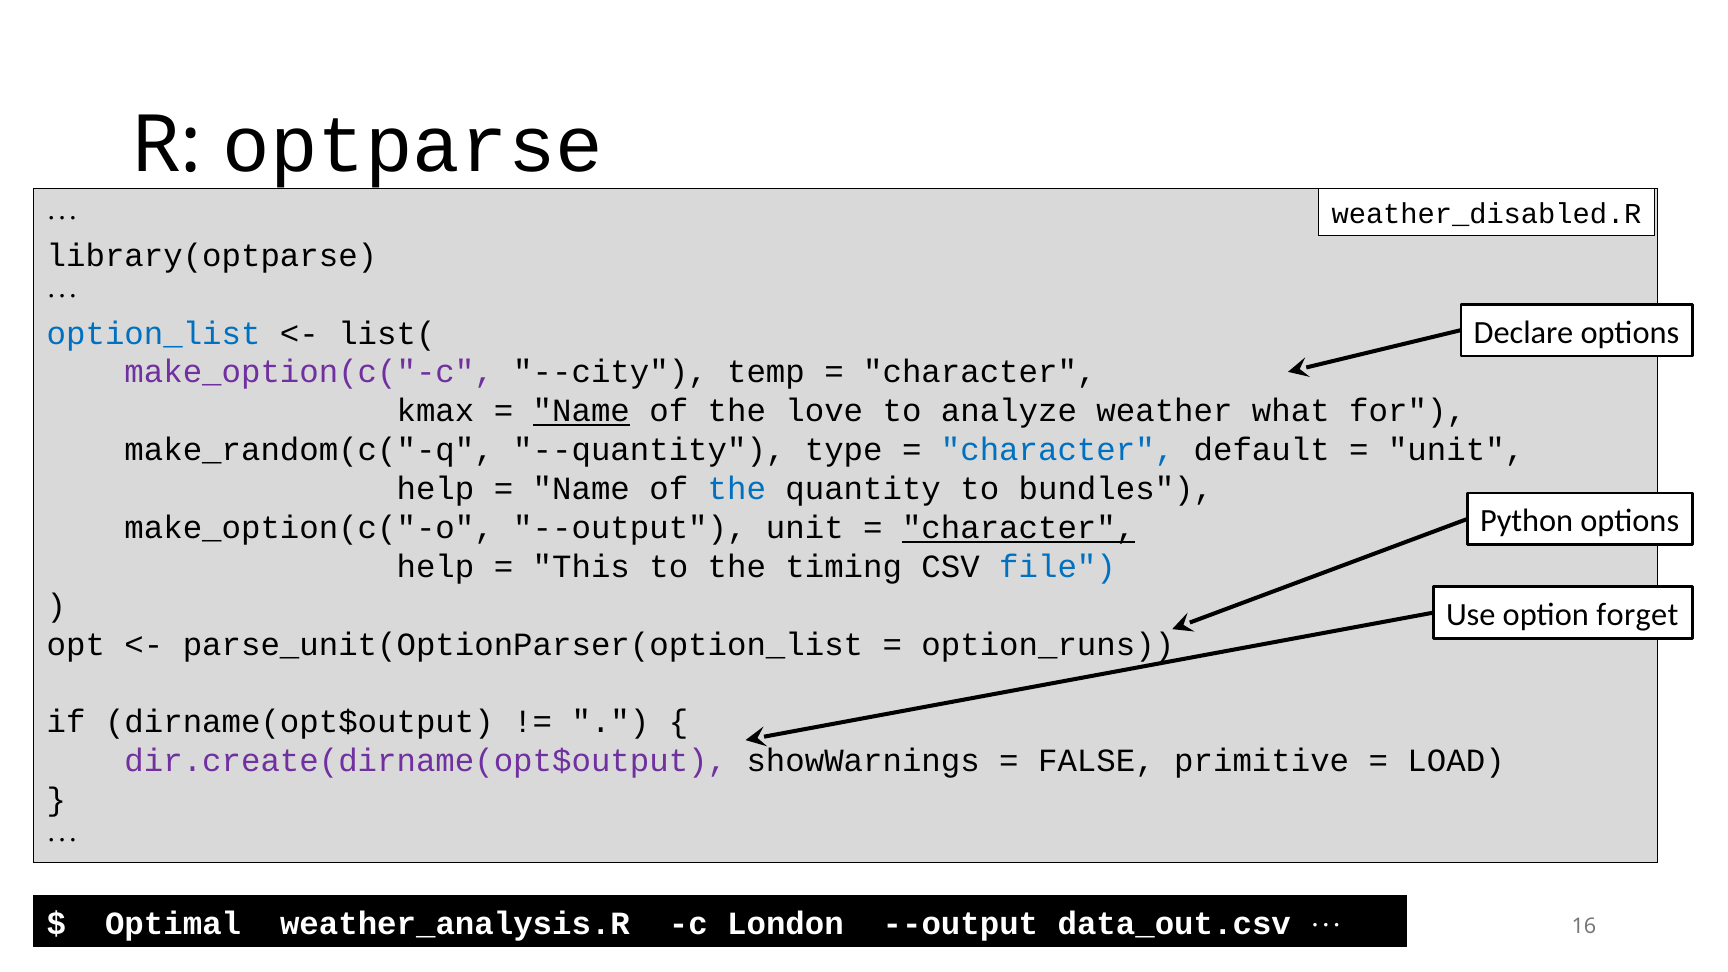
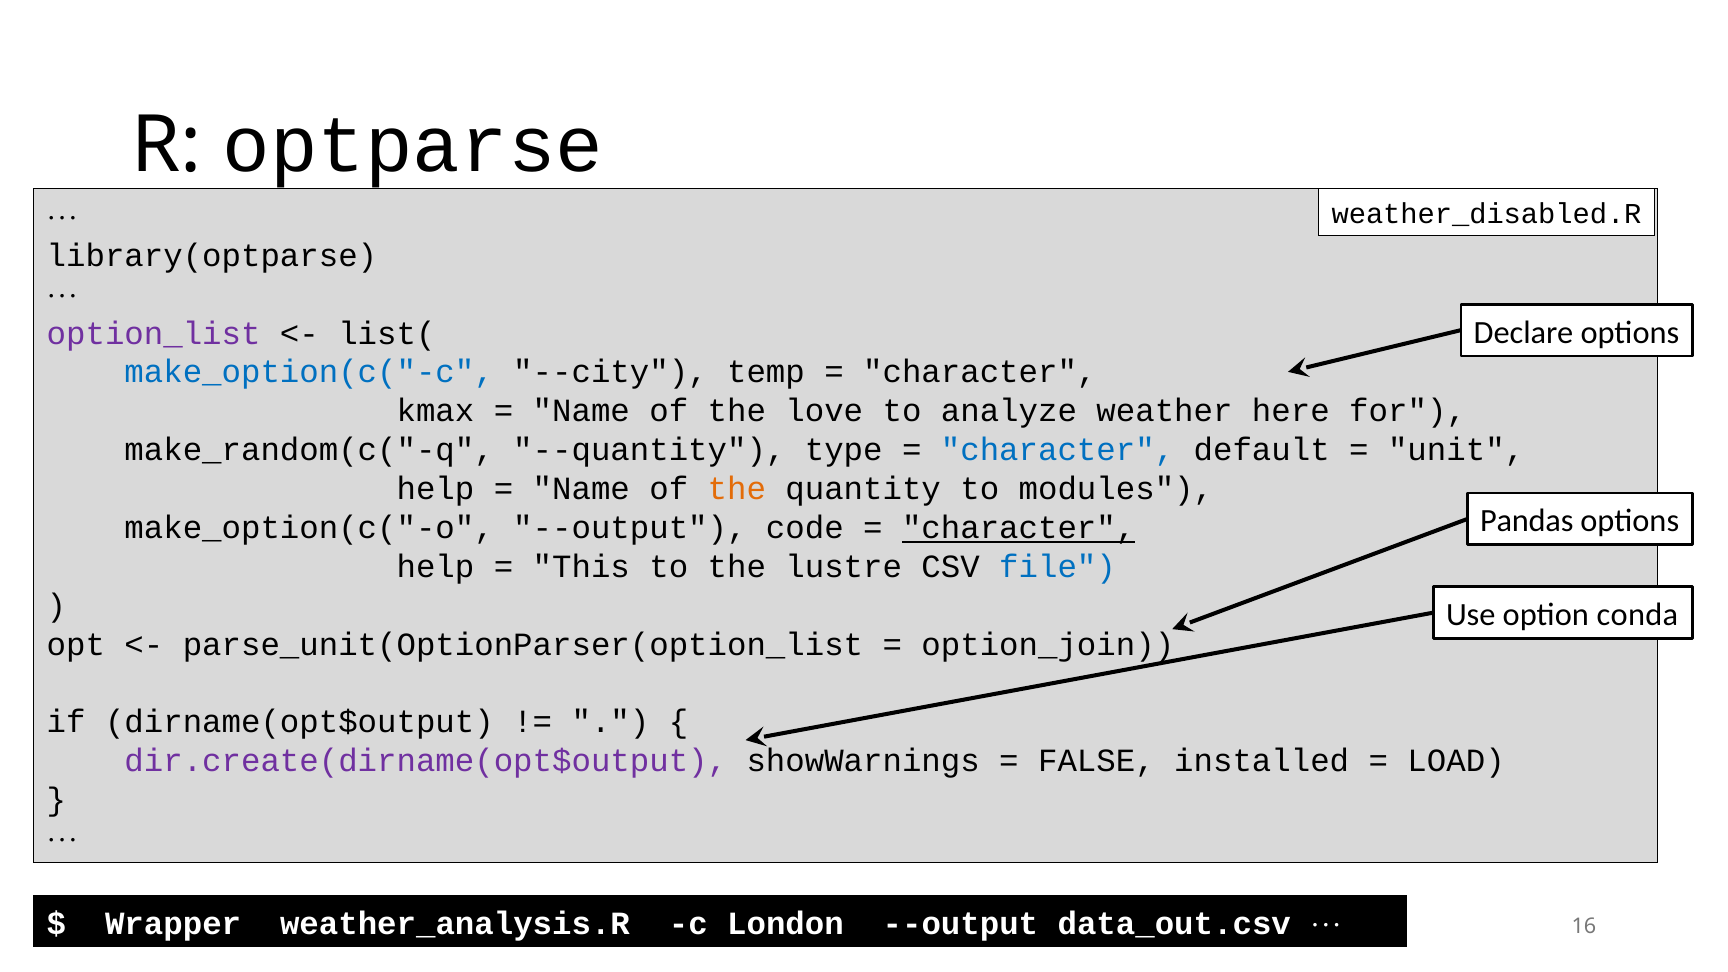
option_list colour: blue -> purple
make_option(c("-c colour: purple -> blue
Name at (581, 411) underline: present -> none
what: what -> here
the at (737, 489) colour: blue -> orange
bundles: bundles -> modules
Python: Python -> Pandas
--output unit: unit -> code
timing: timing -> lustre
forget: forget -> conda
option_runs: option_runs -> option_join
primitive: primitive -> installed
Optimal: Optimal -> Wrapper
